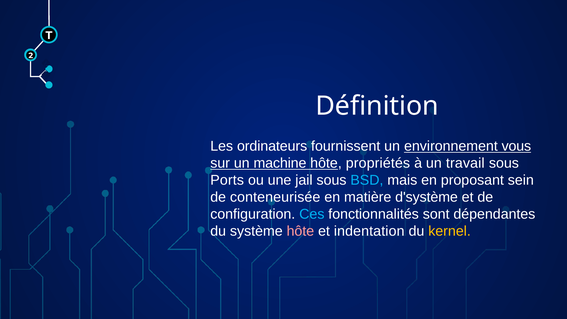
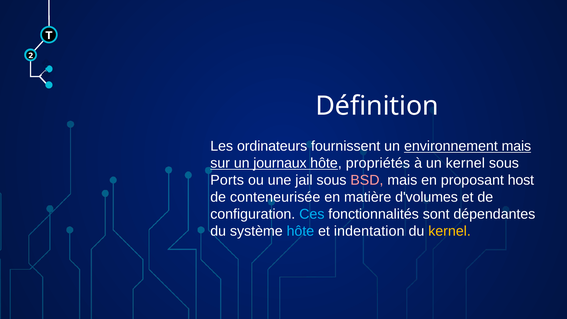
environnement vous: vous -> mais
machine: machine -> journaux
un travail: travail -> kernel
BSD colour: light blue -> pink
sein: sein -> host
d'système: d'système -> d'volumes
hôte at (300, 231) colour: pink -> light blue
